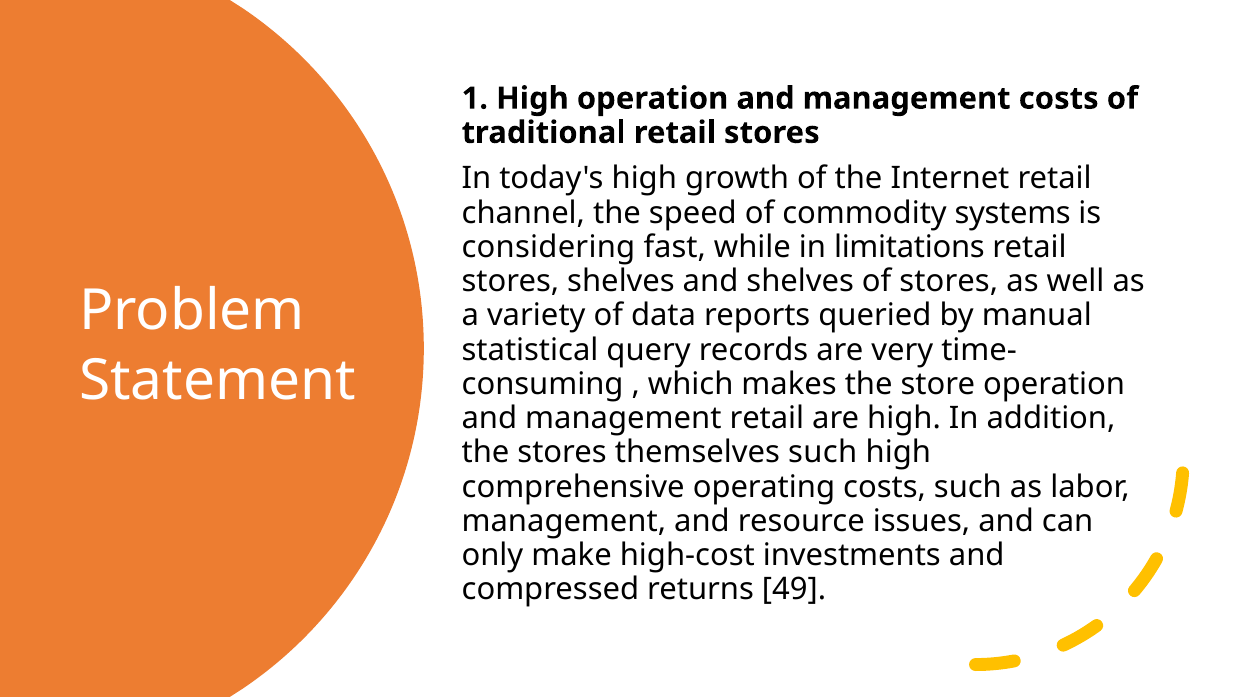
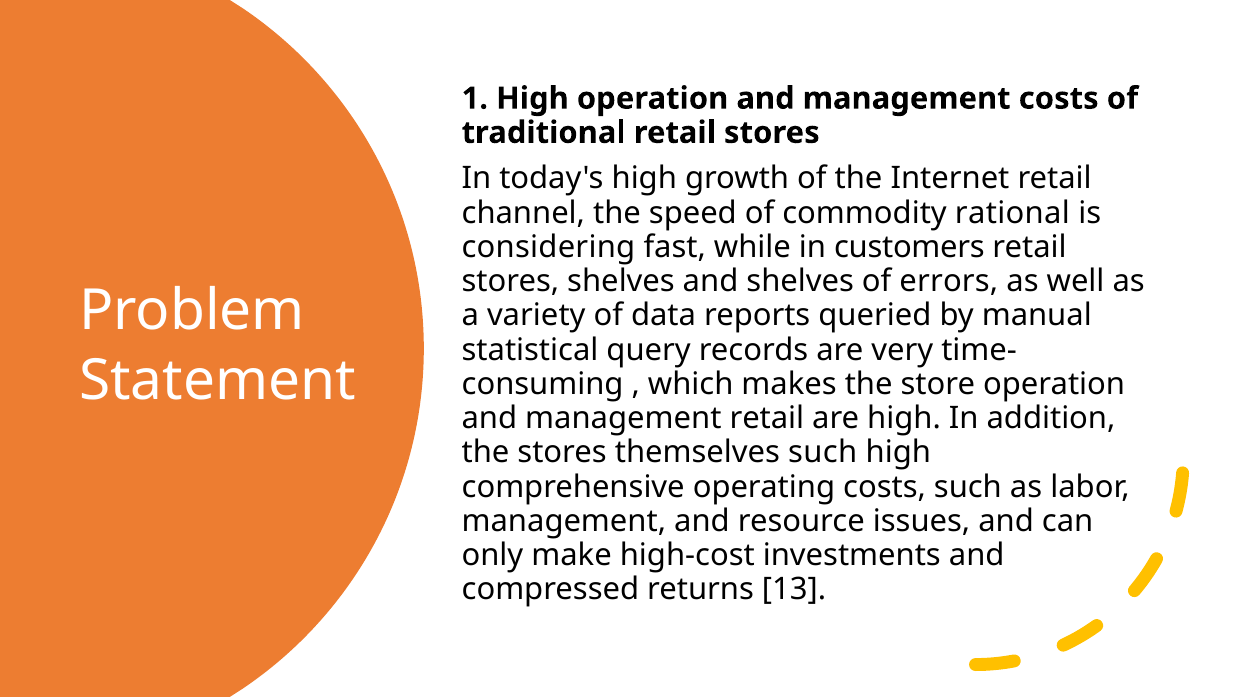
systems: systems -> rational
limitations: limitations -> customers
of stores: stores -> errors
49: 49 -> 13
